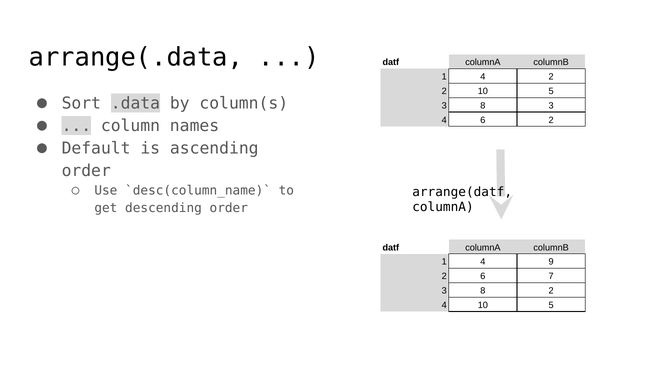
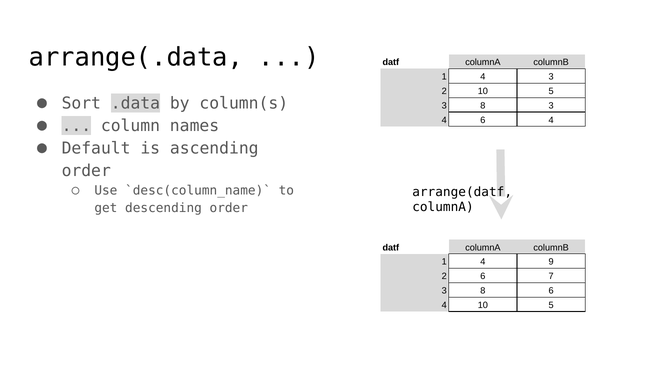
4 2: 2 -> 3
4 6 2: 2 -> 4
8 2: 2 -> 6
